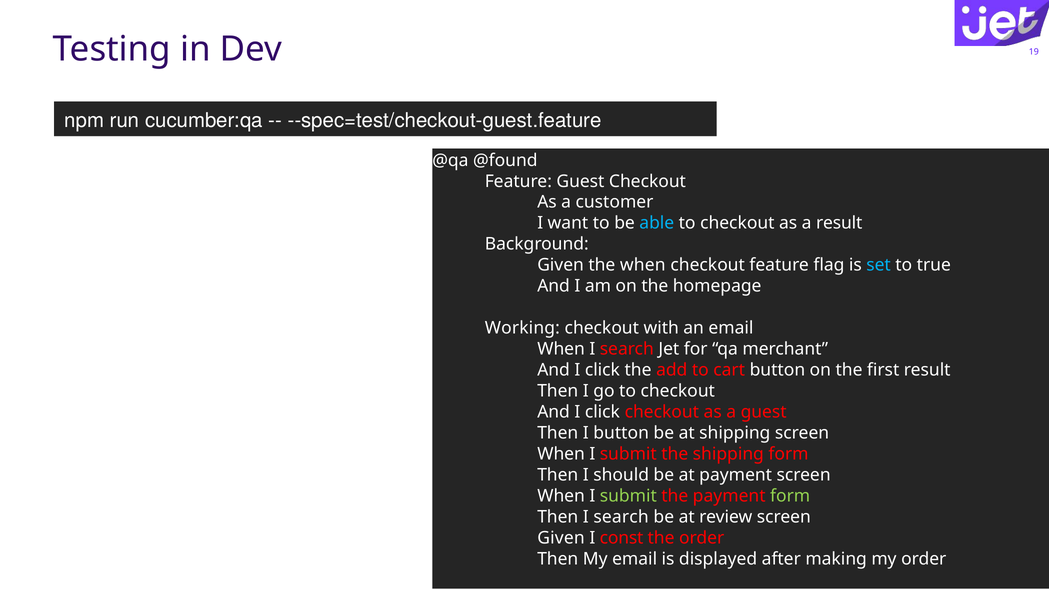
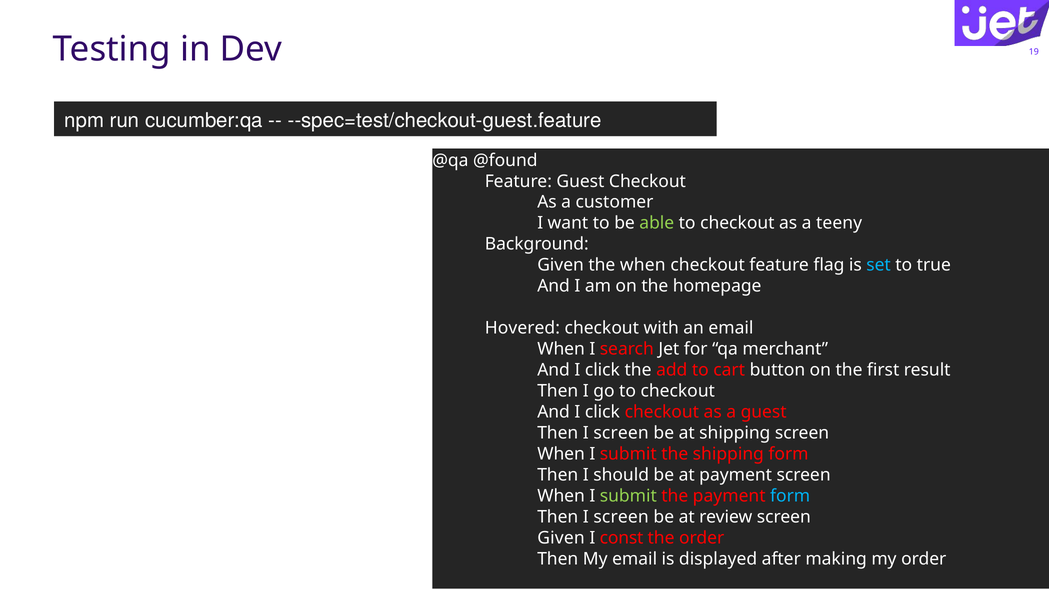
able colour: light blue -> light green
a result: result -> teeny
Working: Working -> Hovered
button at (621, 433): button -> screen
form at (790, 496) colour: light green -> light blue
search at (621, 517): search -> screen
